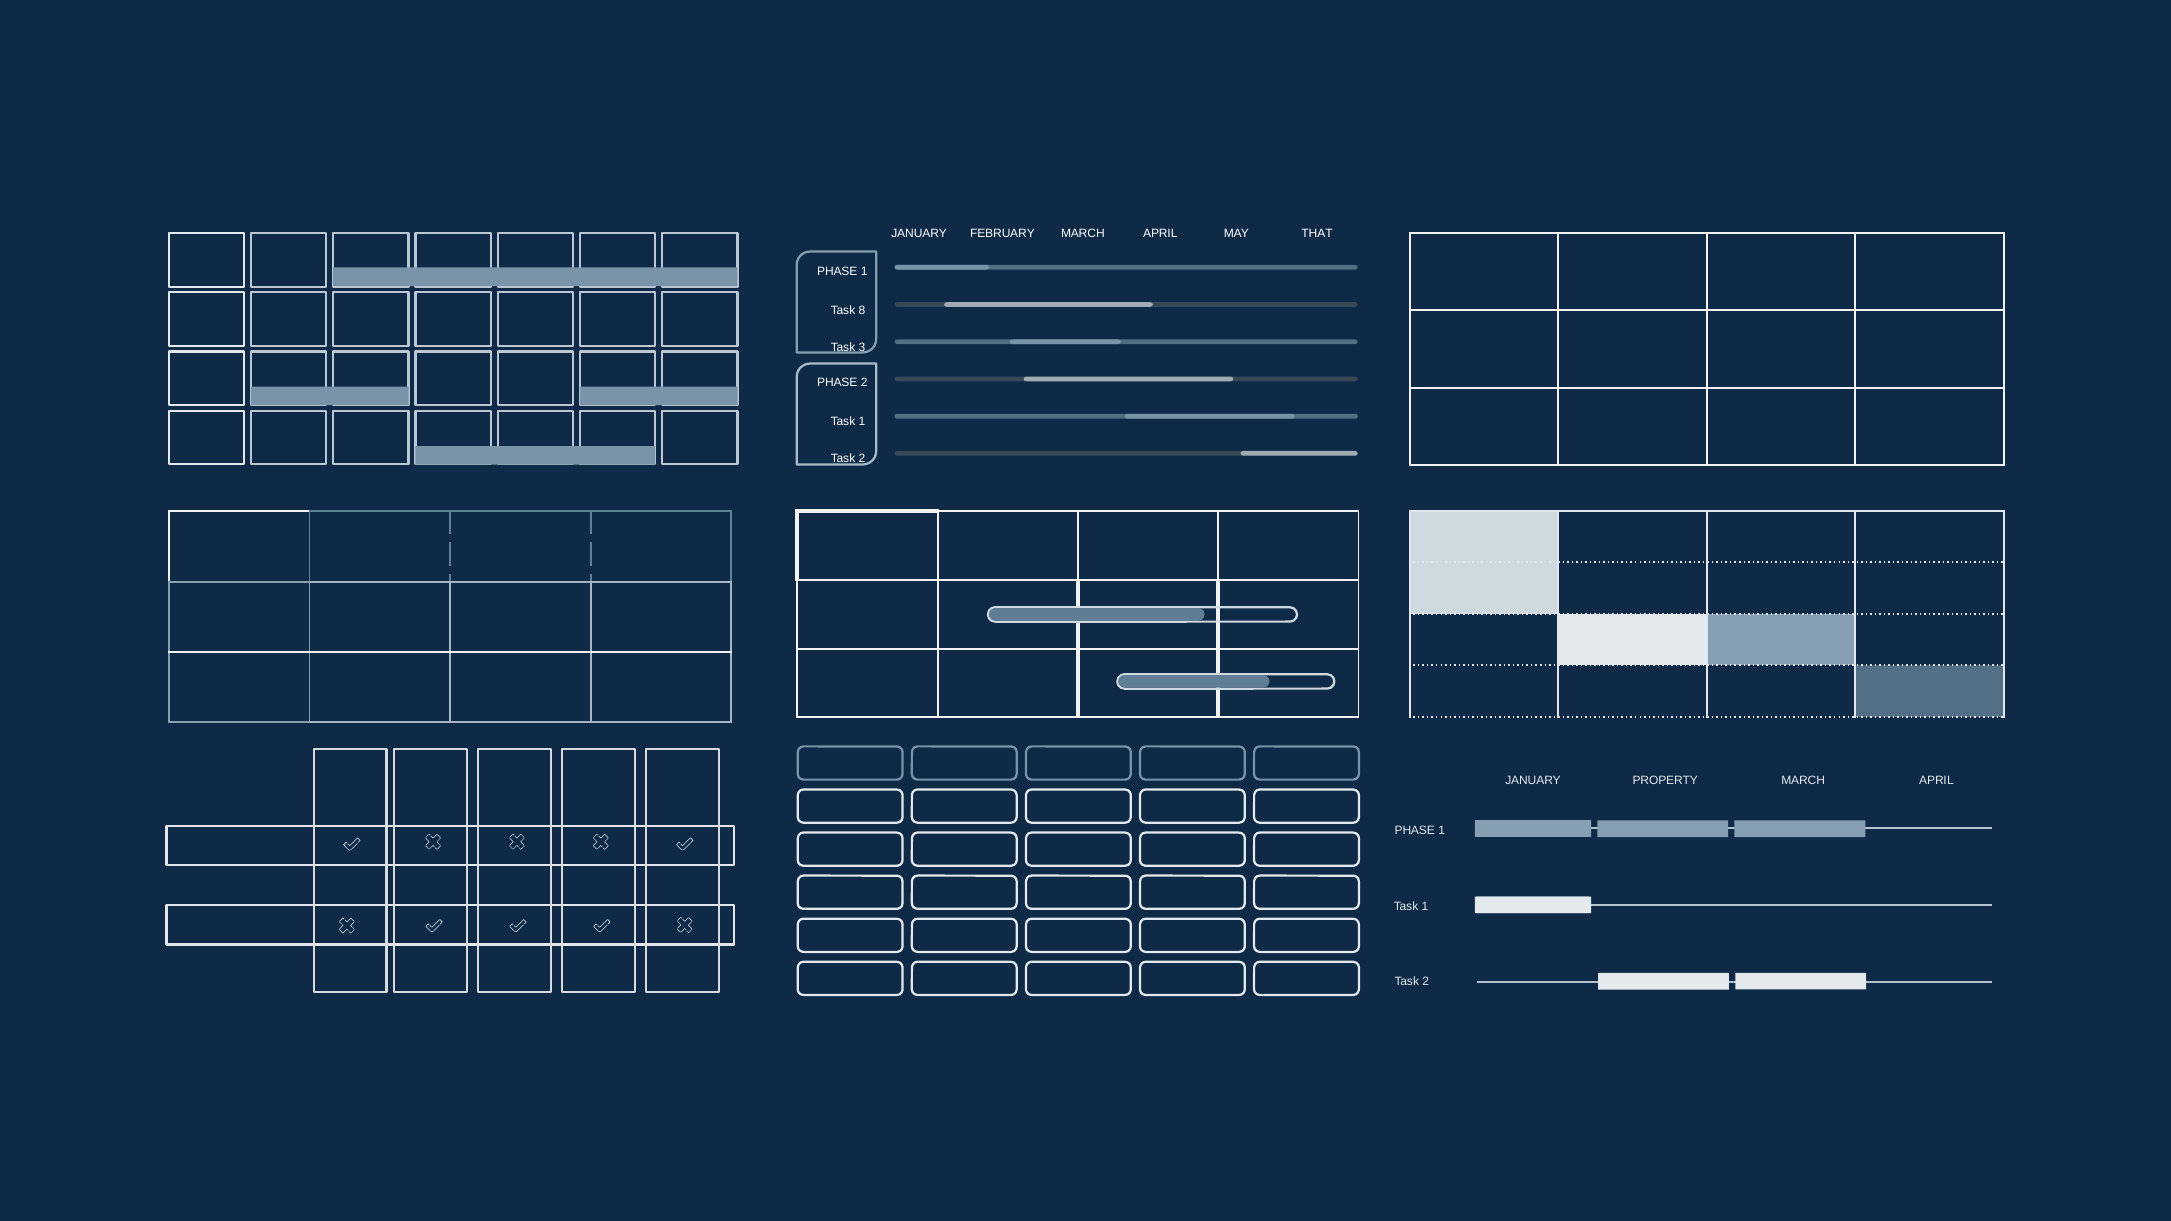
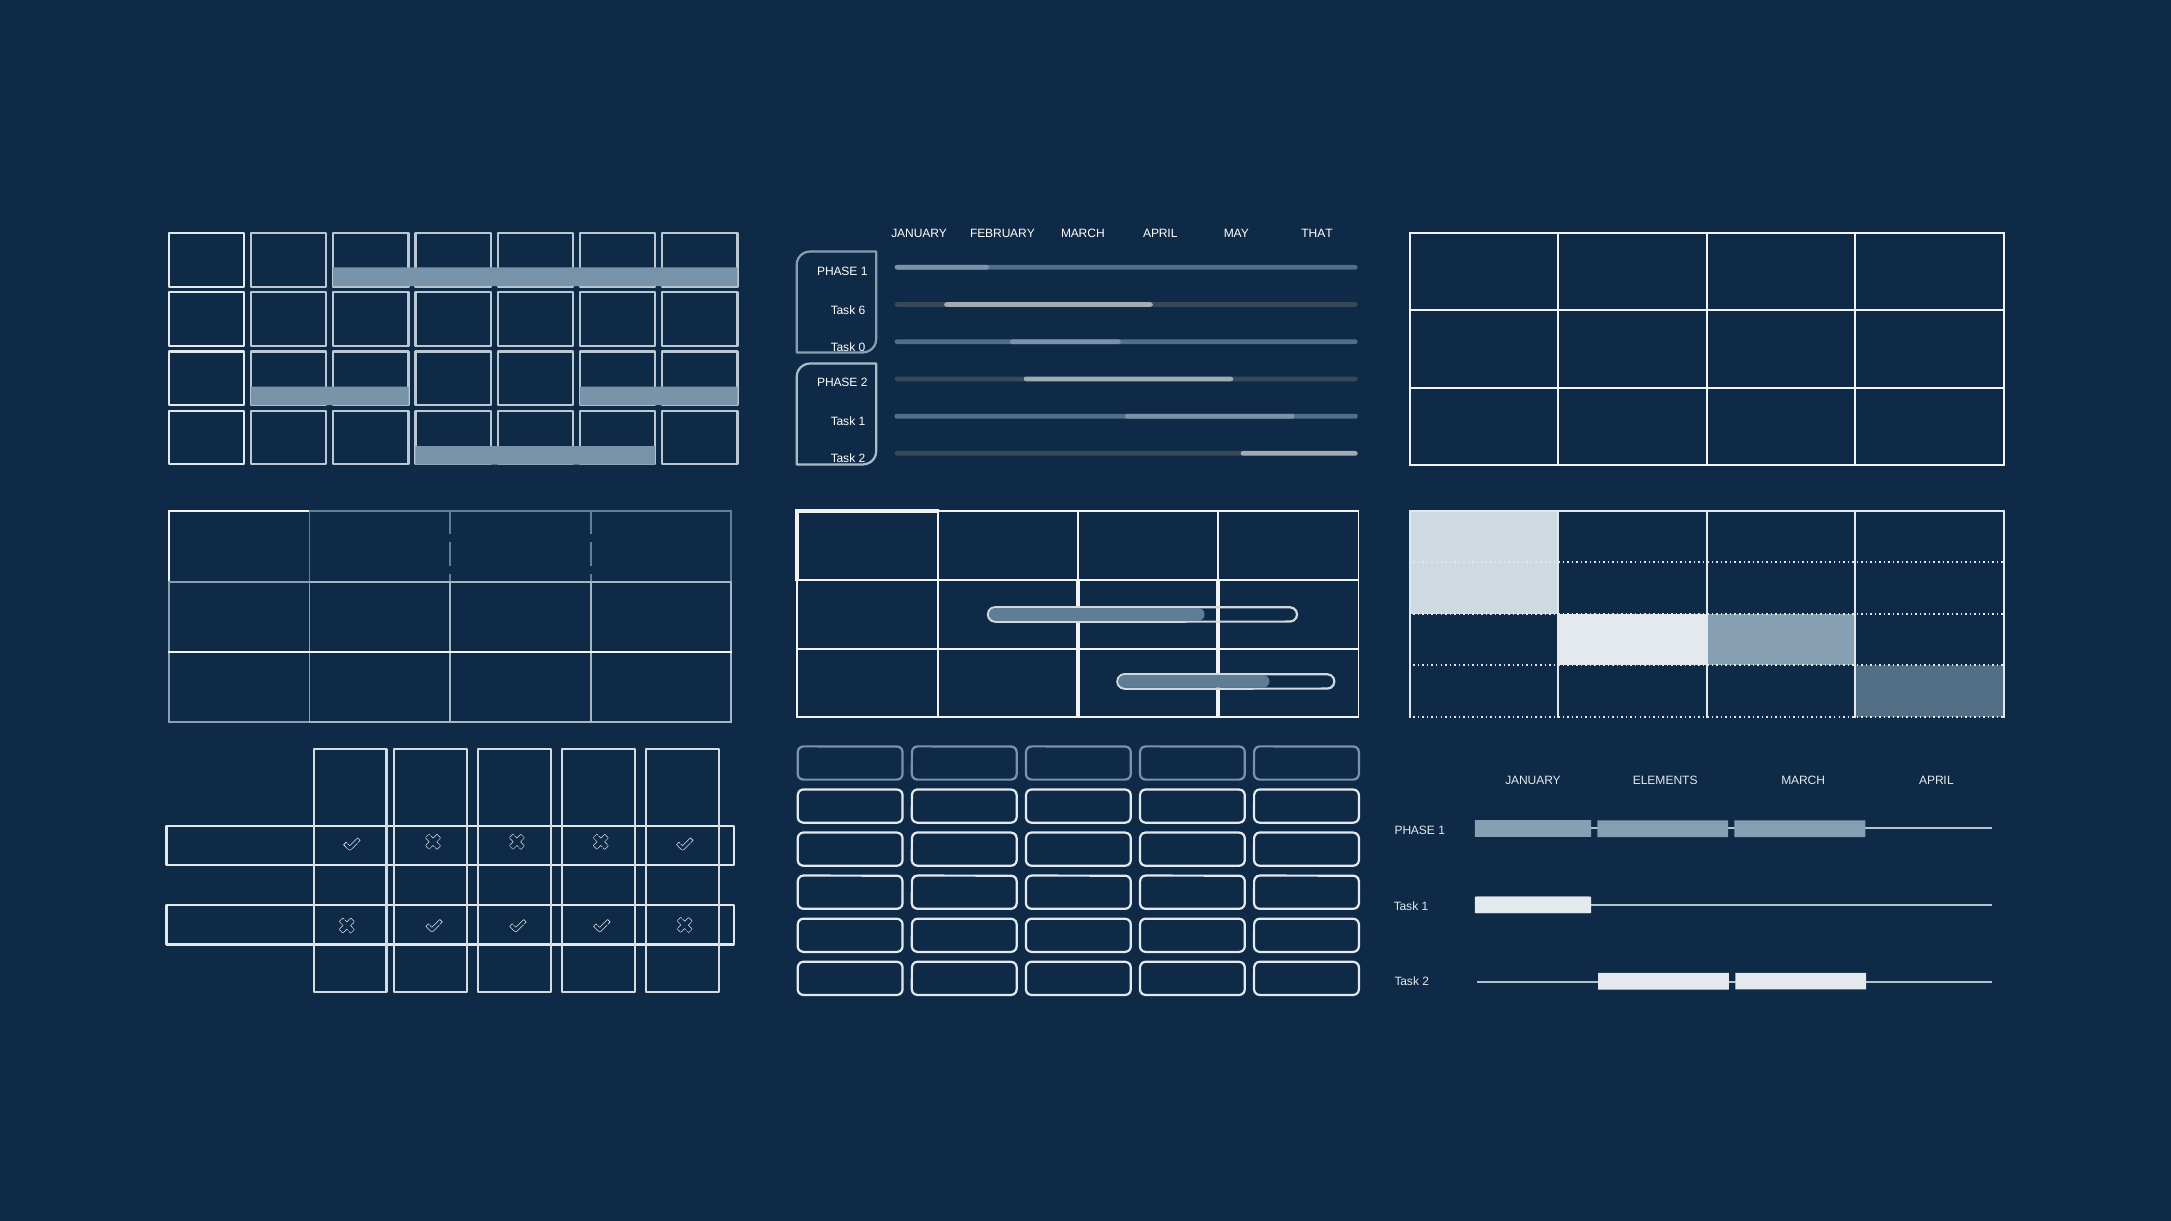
8: 8 -> 6
3: 3 -> 0
PROPERTY: PROPERTY -> ELEMENTS
